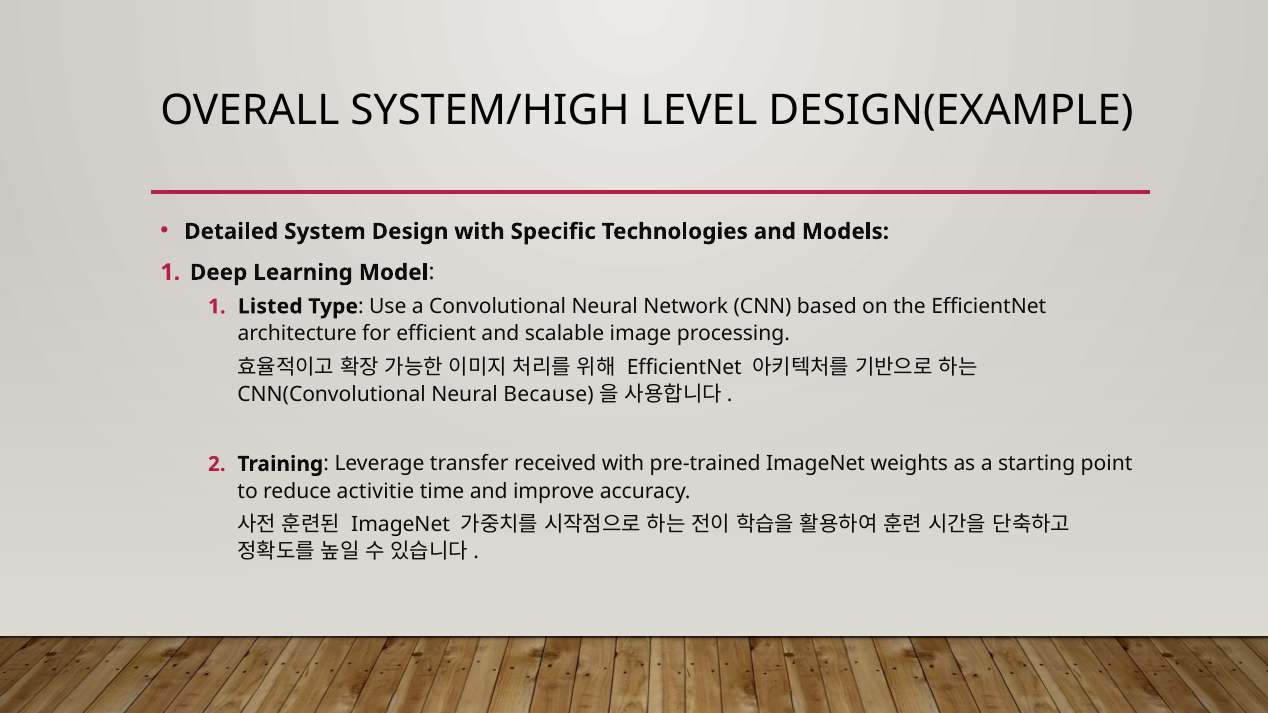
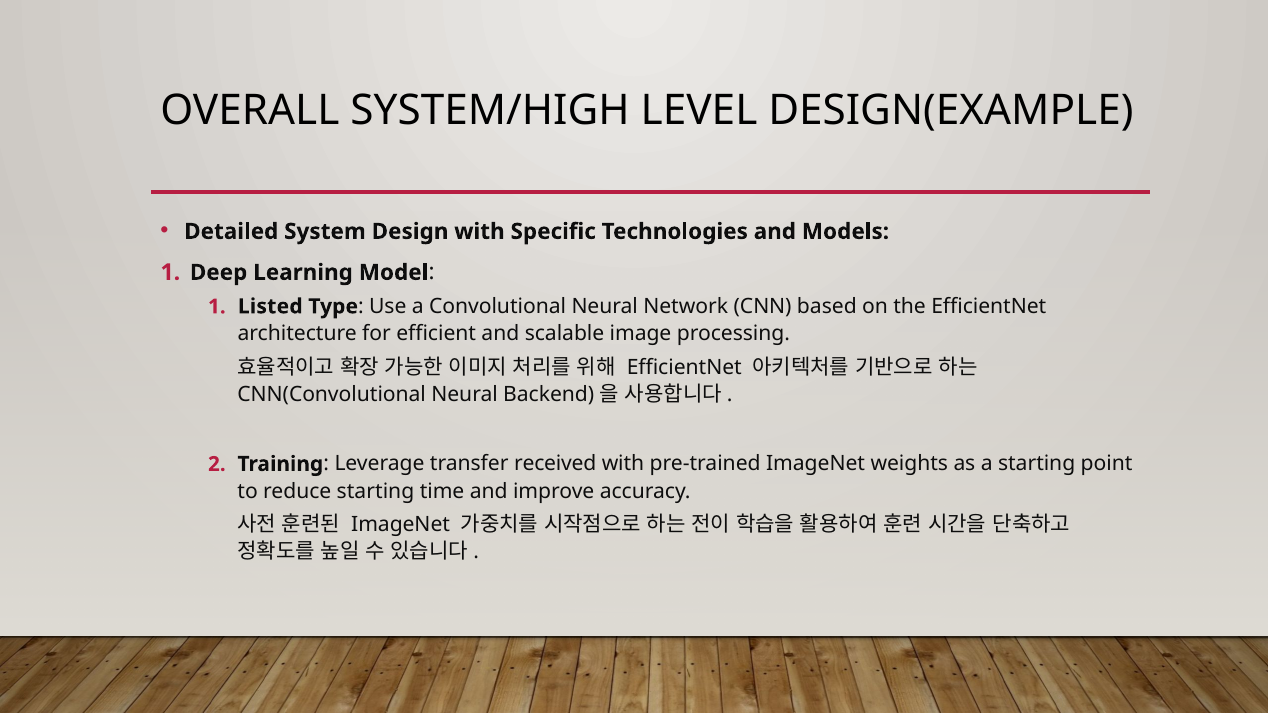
Because: Because -> Backend
reduce activitie: activitie -> starting
